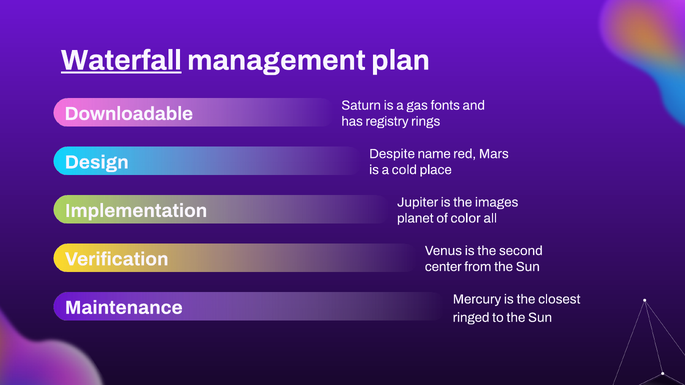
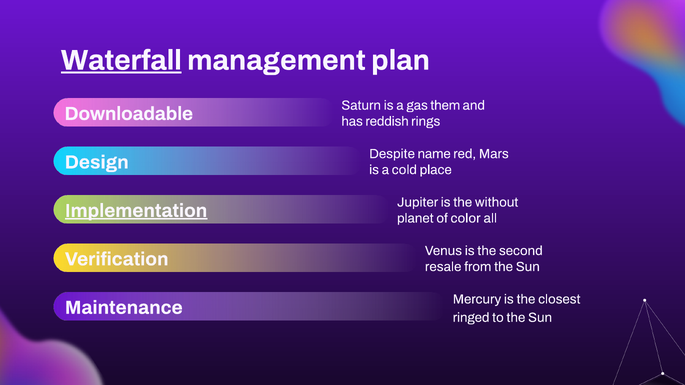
fonts: fonts -> them
registry: registry -> reddish
images: images -> without
Implementation underline: none -> present
center: center -> resale
